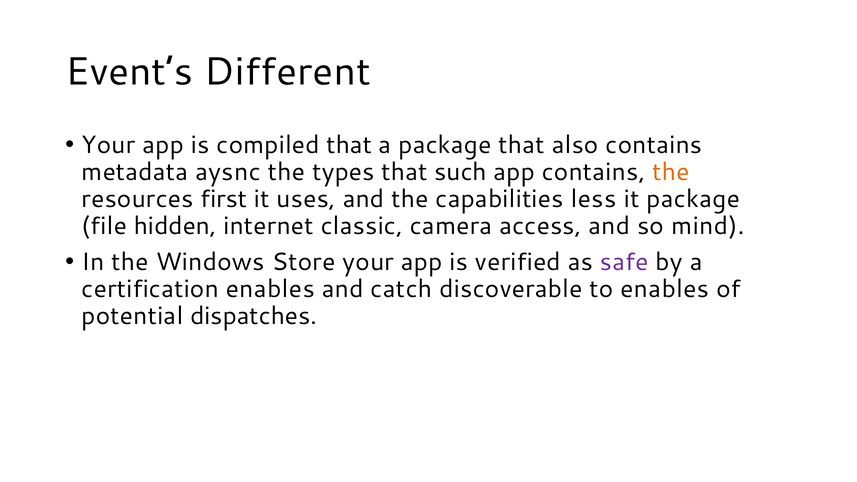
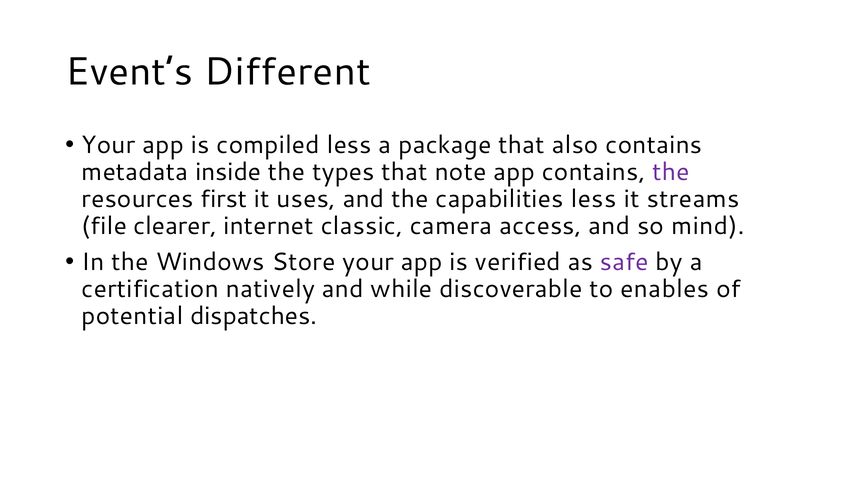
compiled that: that -> less
aysnc: aysnc -> inside
such: such -> note
the at (671, 172) colour: orange -> purple
it package: package -> streams
hidden: hidden -> clearer
certification enables: enables -> natively
catch: catch -> while
